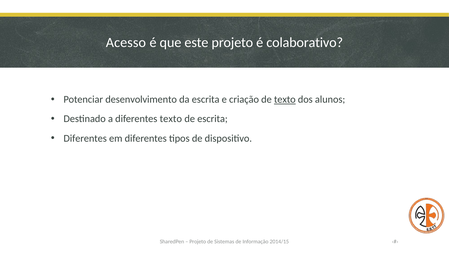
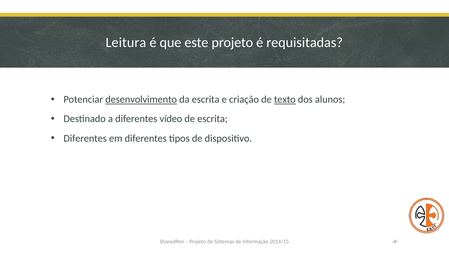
Acesso: Acesso -> Leitura
colaborativo: colaborativo -> requisitadas
desenvolvimento underline: none -> present
diferentes texto: texto -> vídeo
